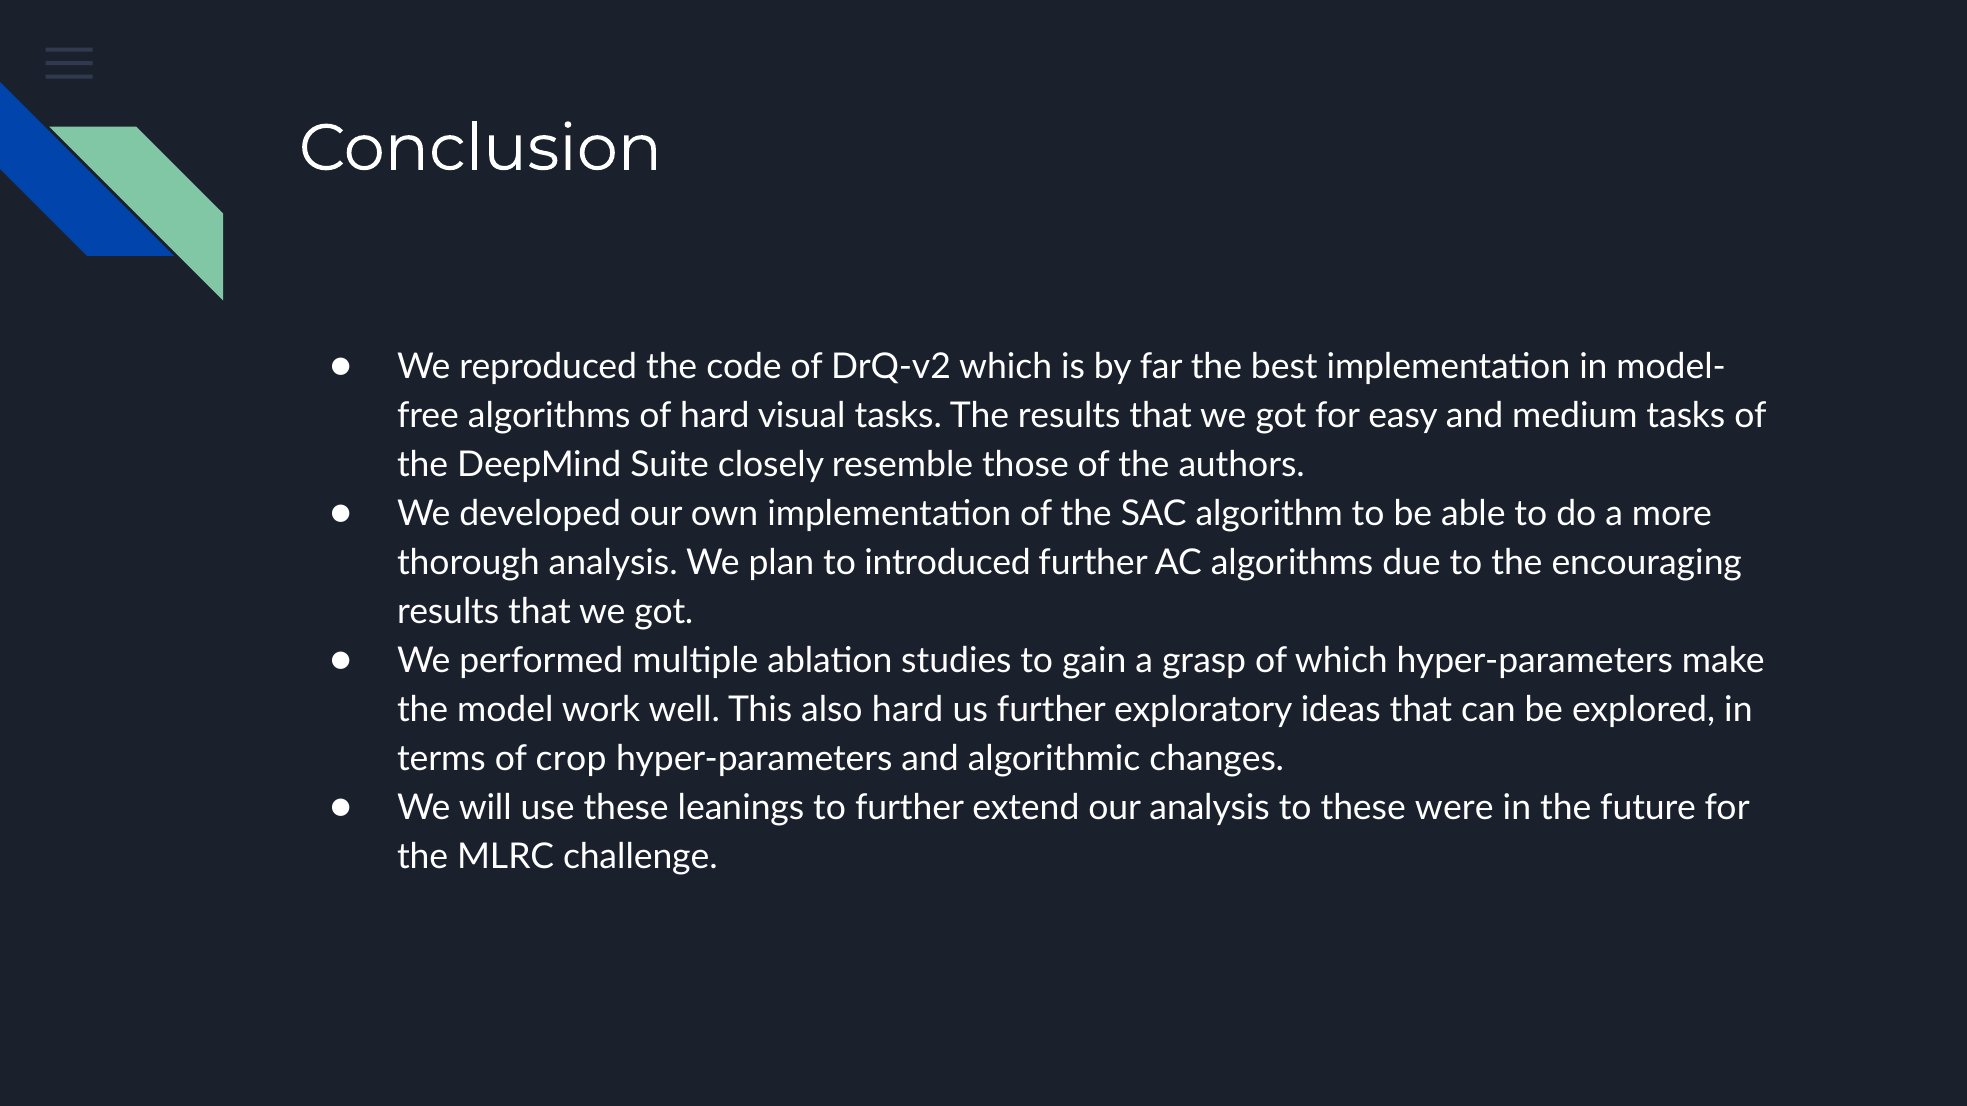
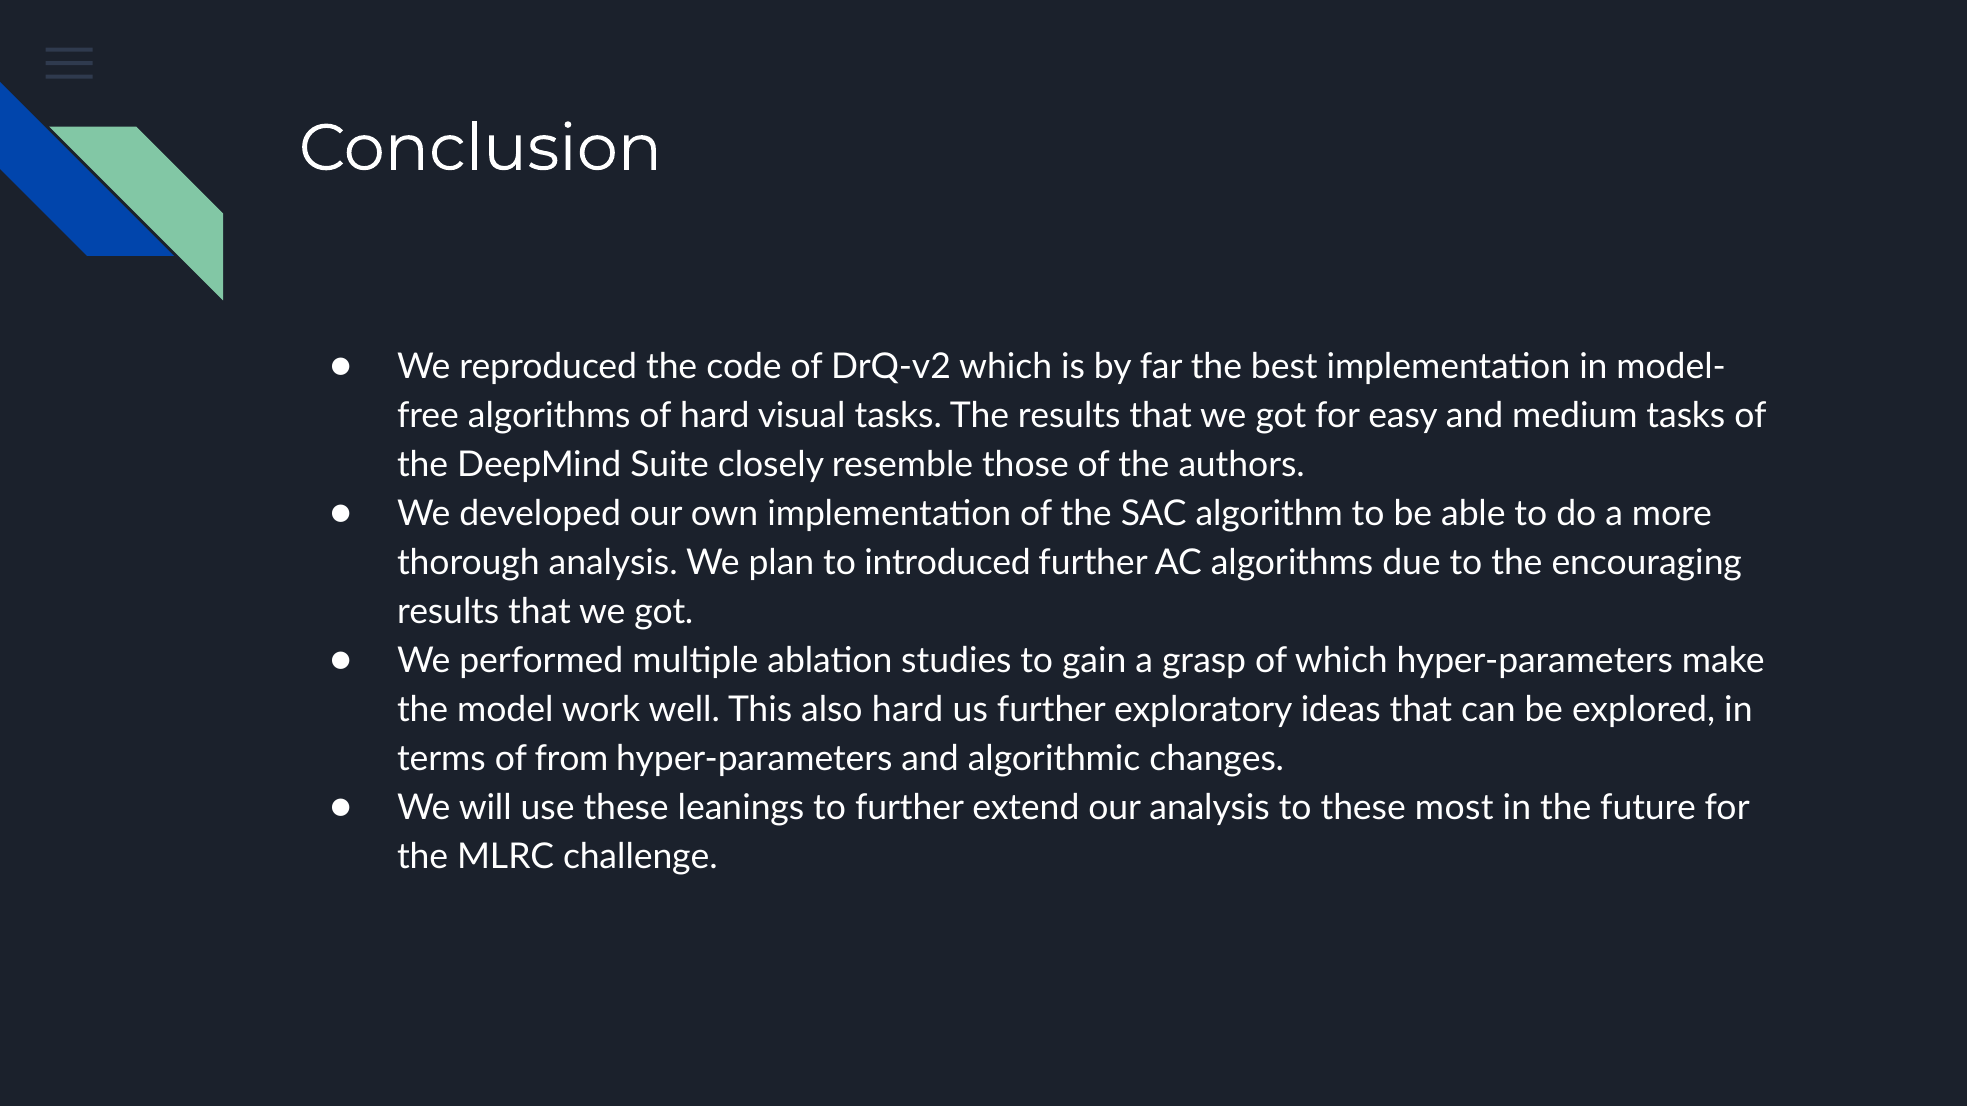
crop: crop -> from
were: were -> most
